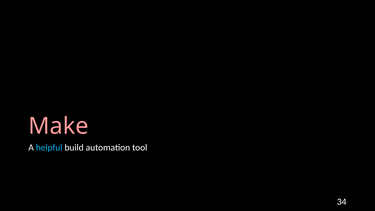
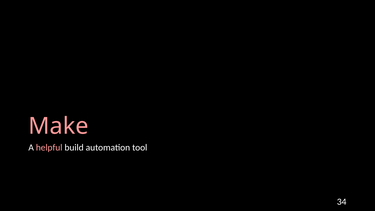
helpful colour: light blue -> pink
